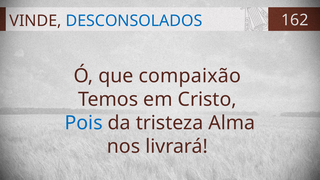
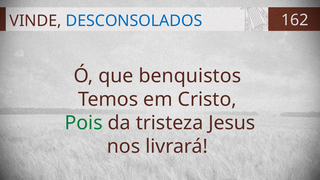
compaixão: compaixão -> benquistos
Pois colour: blue -> green
Alma: Alma -> Jesus
